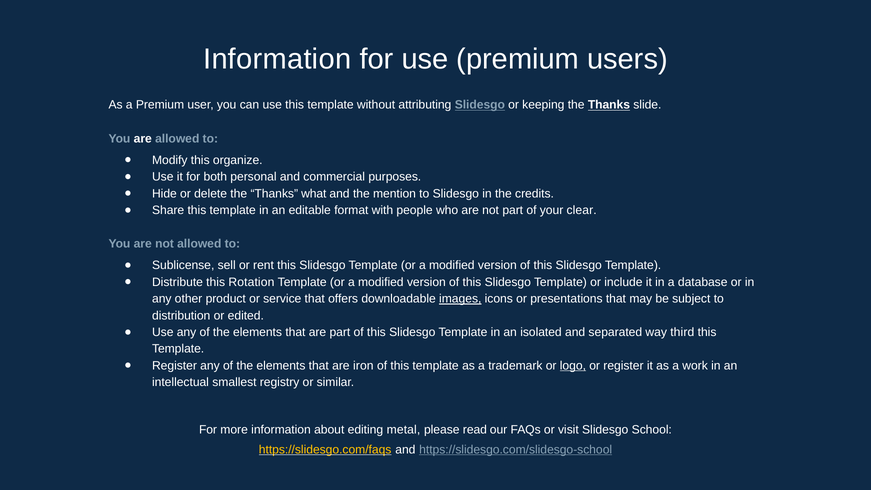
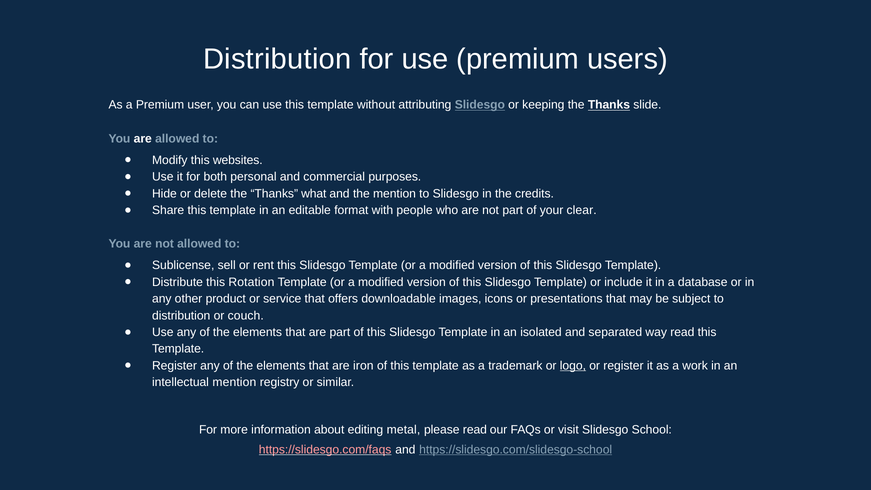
Information at (277, 59): Information -> Distribution
organize: organize -> websites
images underline: present -> none
edited: edited -> couch
way third: third -> read
intellectual smallest: smallest -> mention
https://slidesgo.com/faqs colour: yellow -> pink
